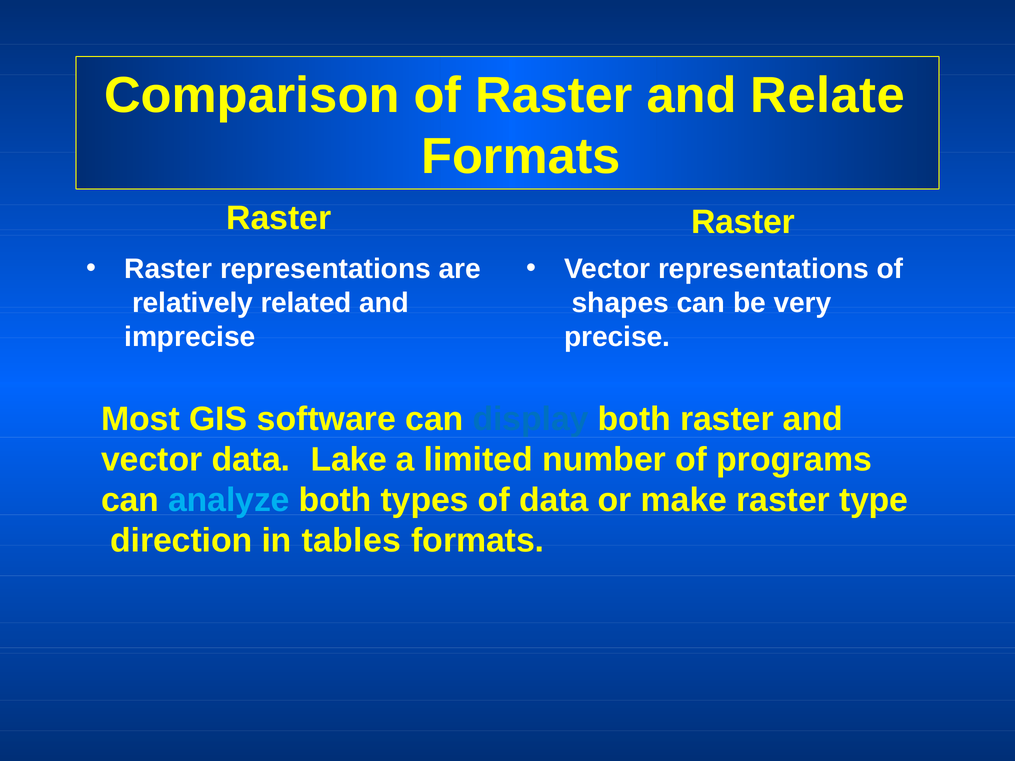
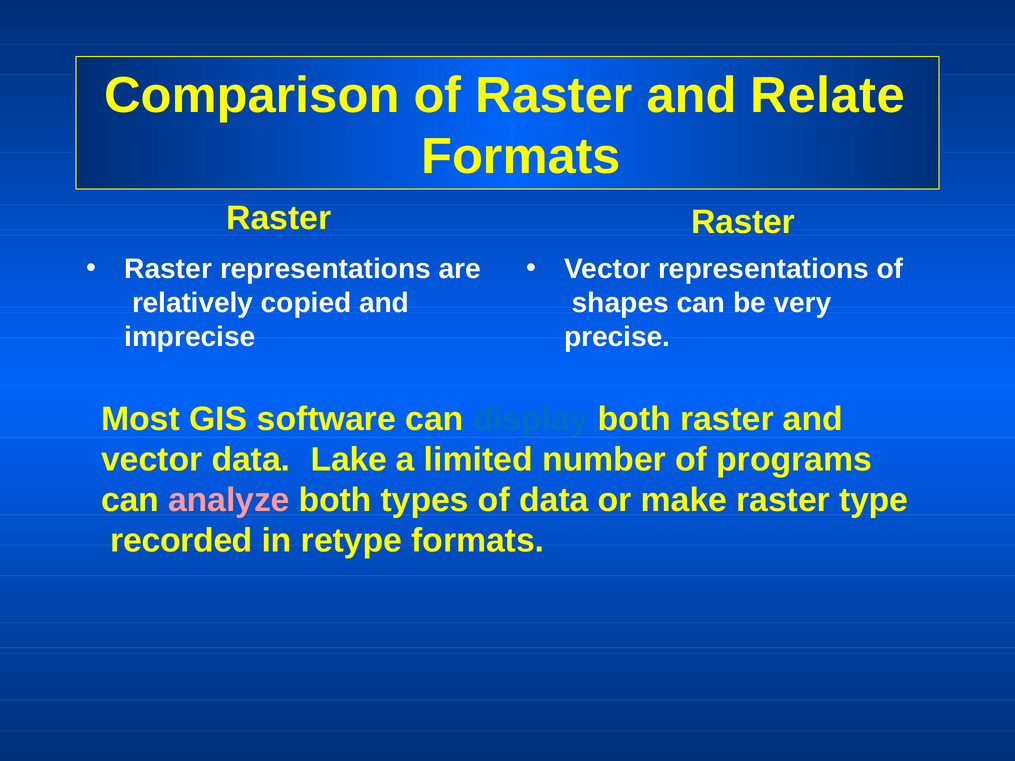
related: related -> copied
analyze colour: light blue -> pink
direction: direction -> recorded
tables: tables -> retype
